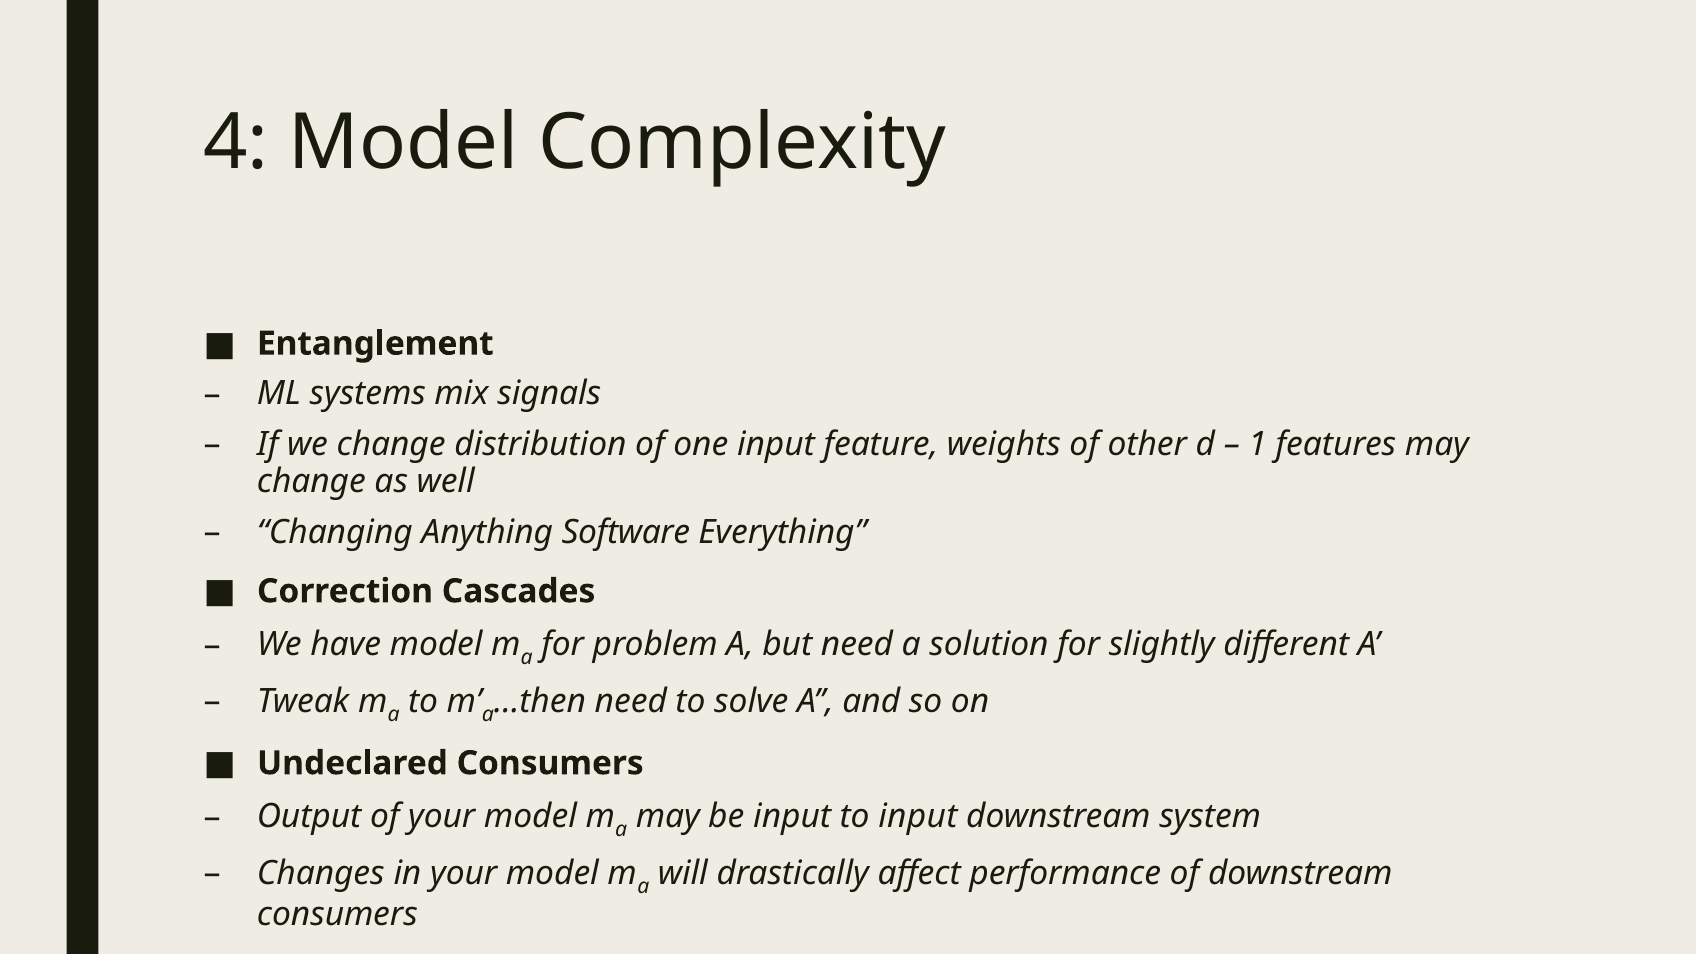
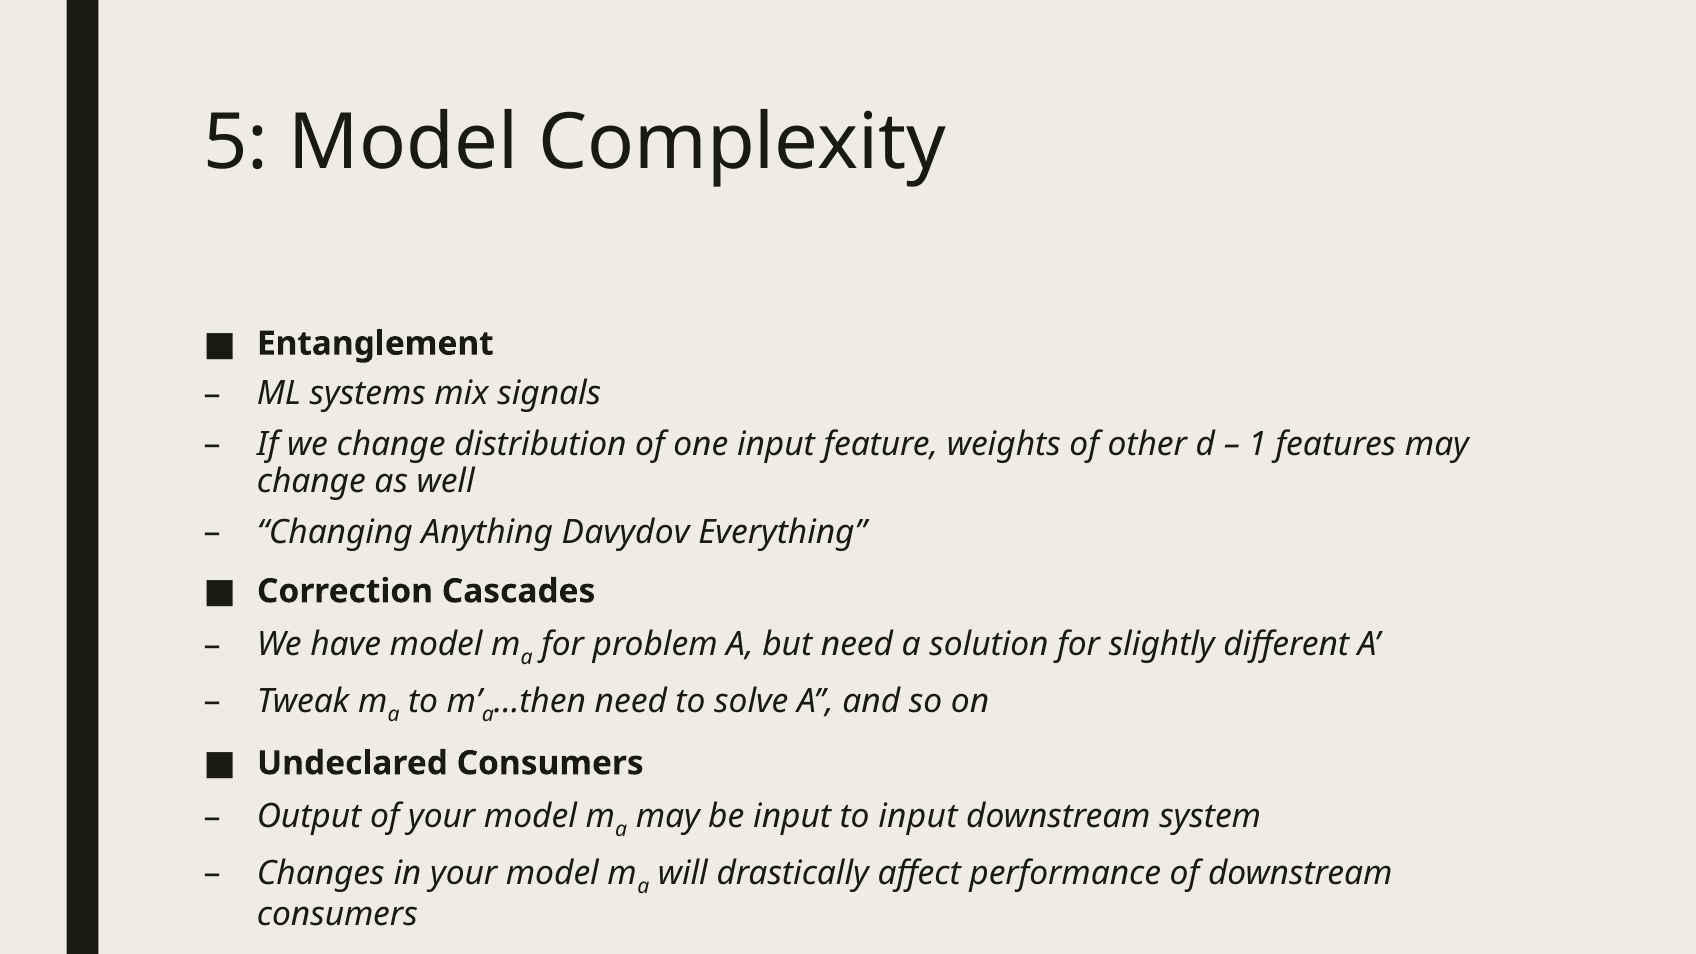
4: 4 -> 5
Software: Software -> Davydov
